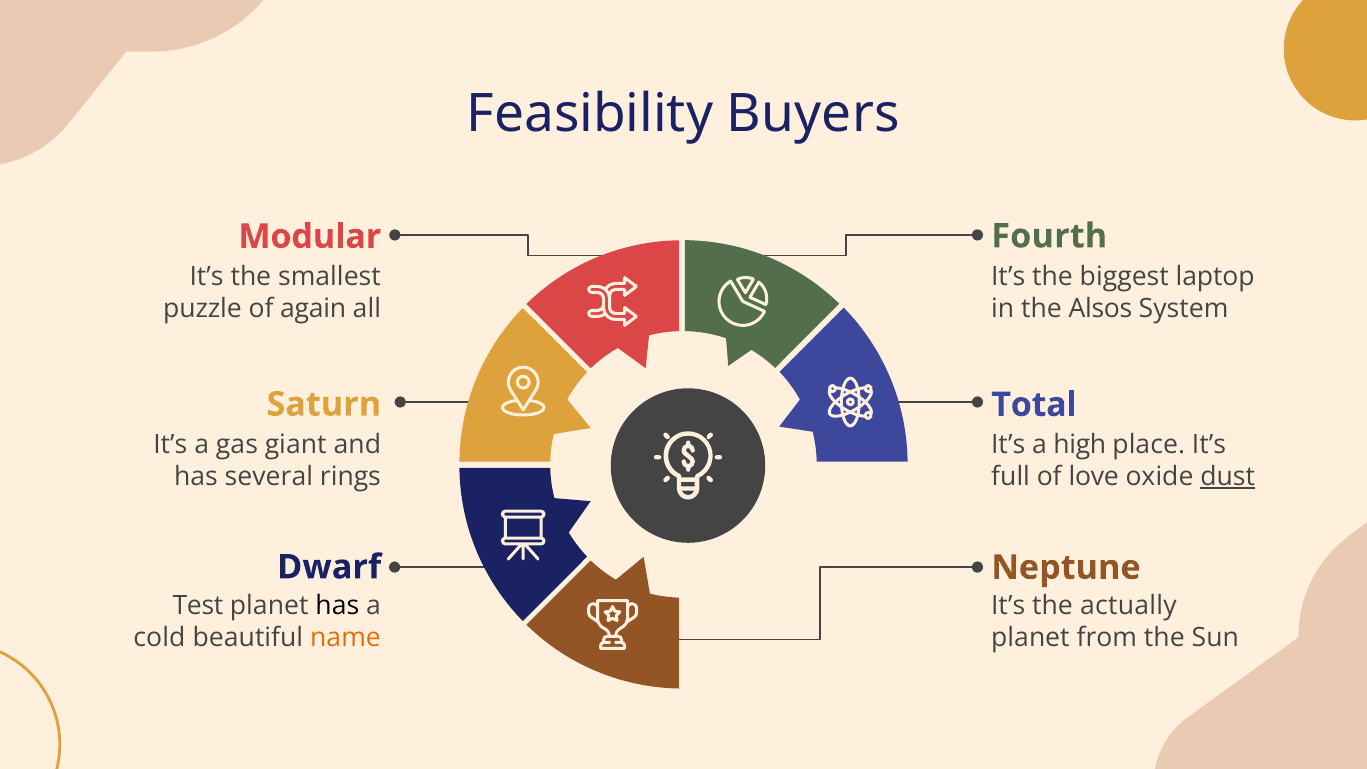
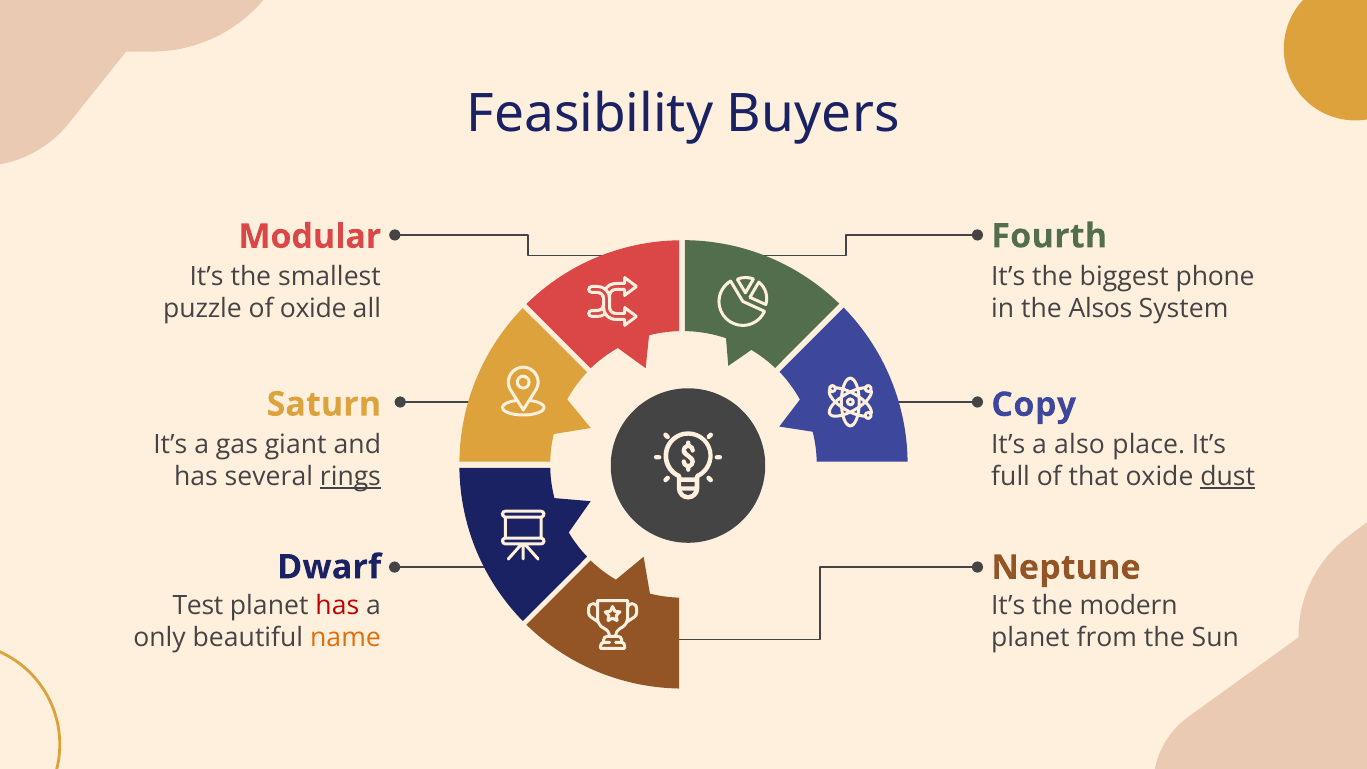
laptop: laptop -> phone
of again: again -> oxide
Total: Total -> Copy
high: high -> also
rings underline: none -> present
love: love -> that
has at (337, 606) colour: black -> red
actually: actually -> modern
cold: cold -> only
